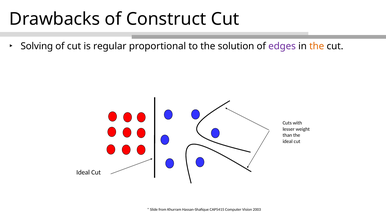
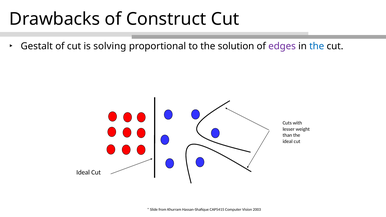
Solving: Solving -> Gestalt
regular: regular -> solving
the at (317, 46) colour: orange -> blue
